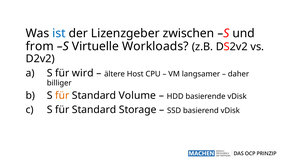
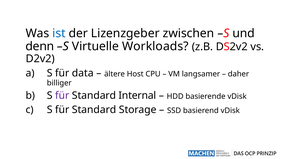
from: from -> denn
wird: wird -> data
für at (62, 95) colour: orange -> purple
Volume: Volume -> Internal
